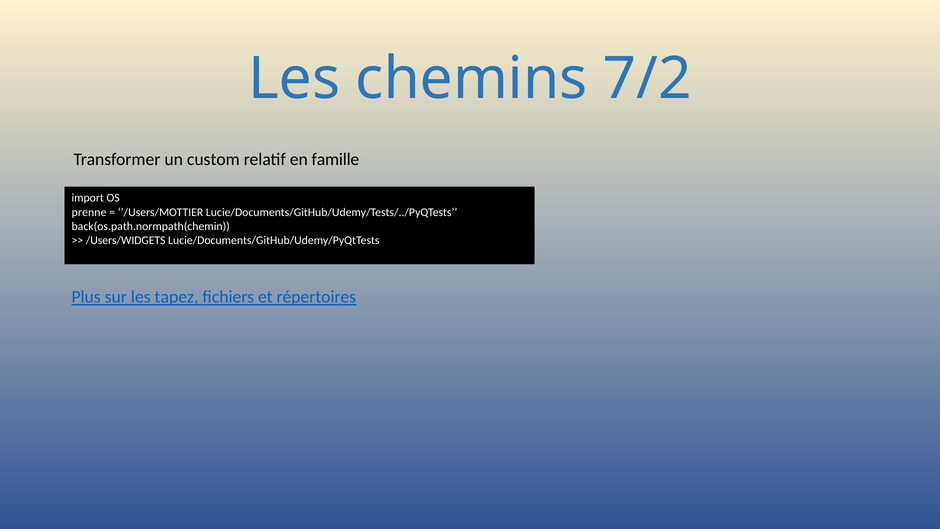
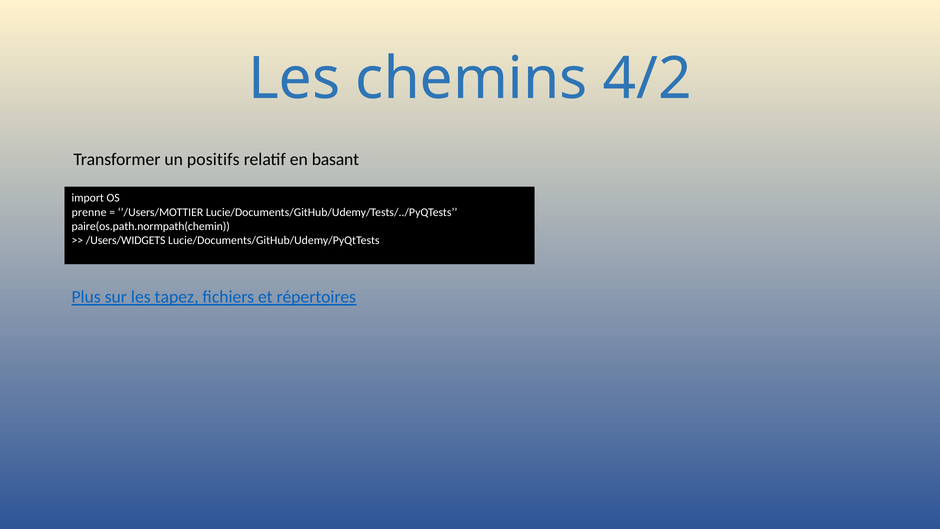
7/2: 7/2 -> 4/2
custom: custom -> positifs
famille: famille -> basant
back(os.path.normpath(chemin: back(os.path.normpath(chemin -> paire(os.path.normpath(chemin
